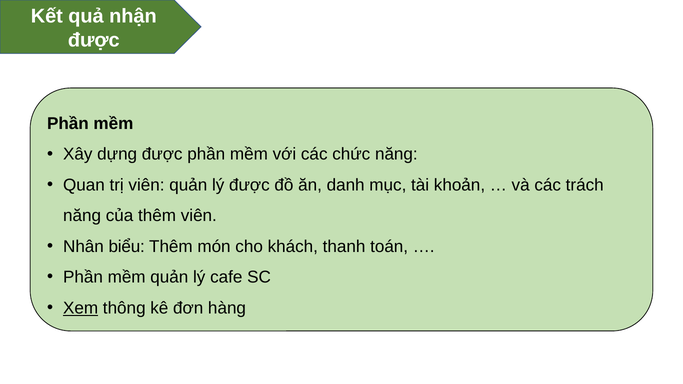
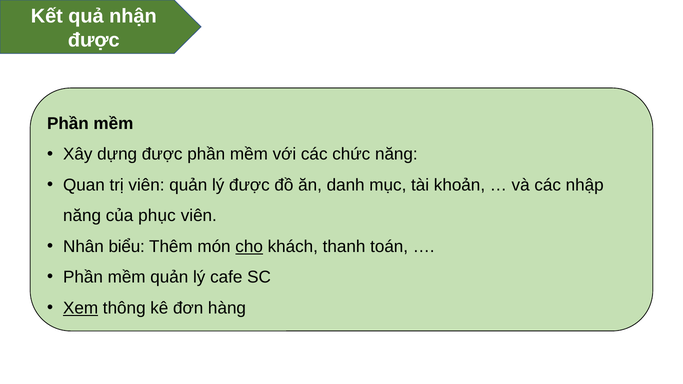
trách: trách -> nhập
của thêm: thêm -> phục
cho underline: none -> present
